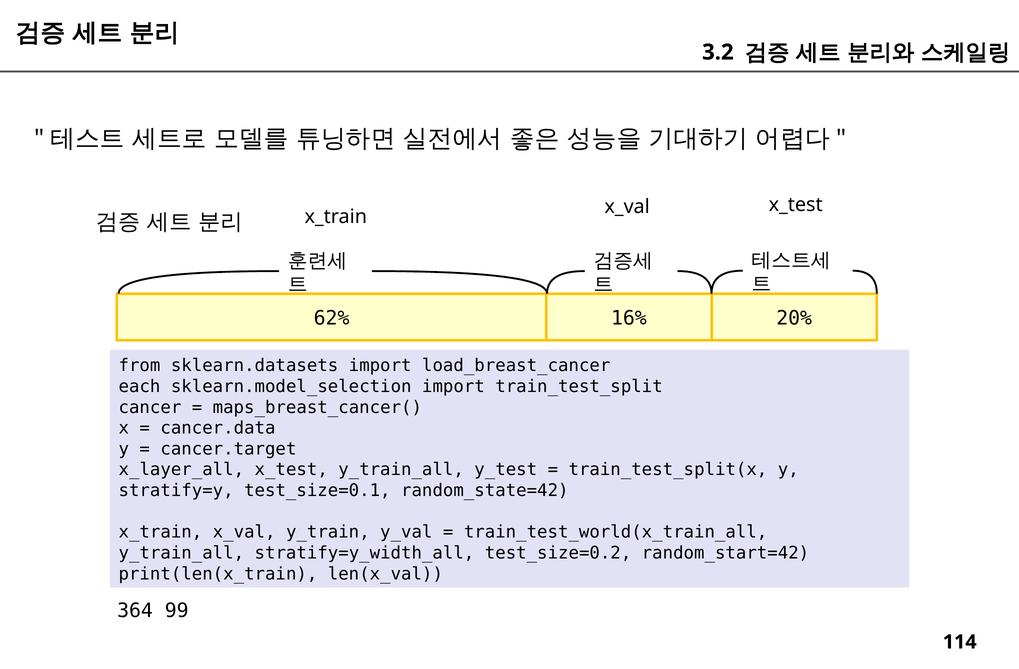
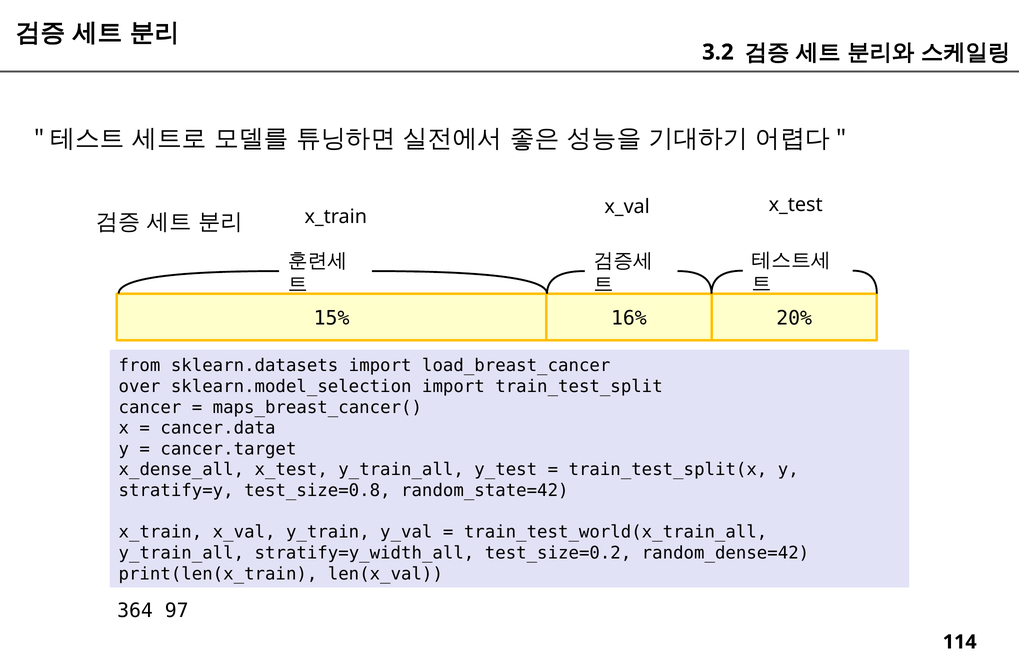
62%: 62% -> 15%
each: each -> over
x_layer_all: x_layer_all -> x_dense_all
test_size=0.1: test_size=0.1 -> test_size=0.8
random_start=42: random_start=42 -> random_dense=42
99: 99 -> 97
